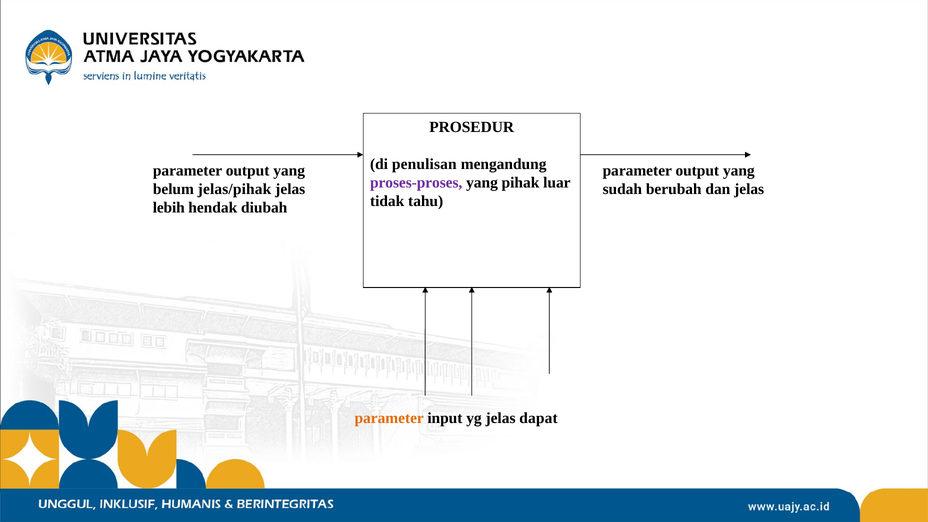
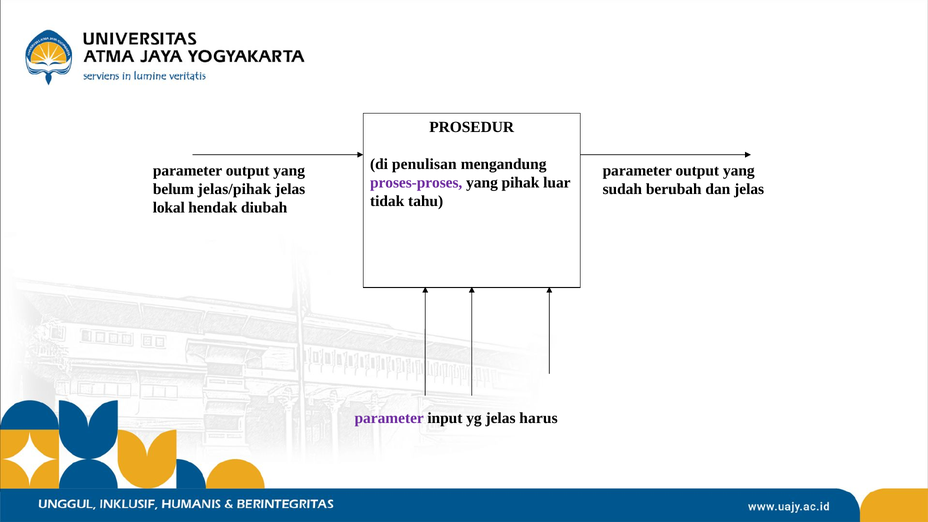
lebih: lebih -> lokal
parameter at (389, 418) colour: orange -> purple
dapat: dapat -> harus
